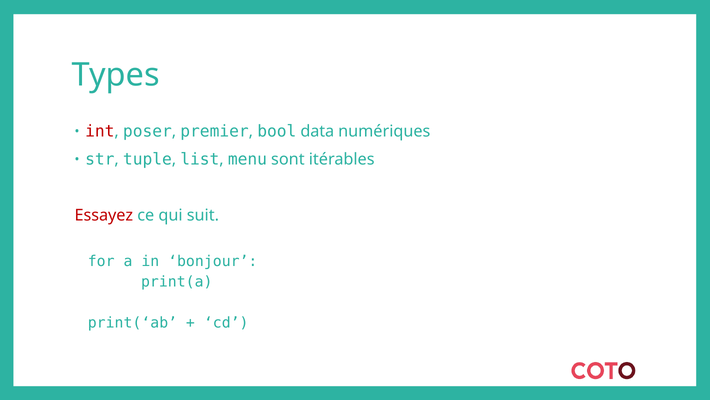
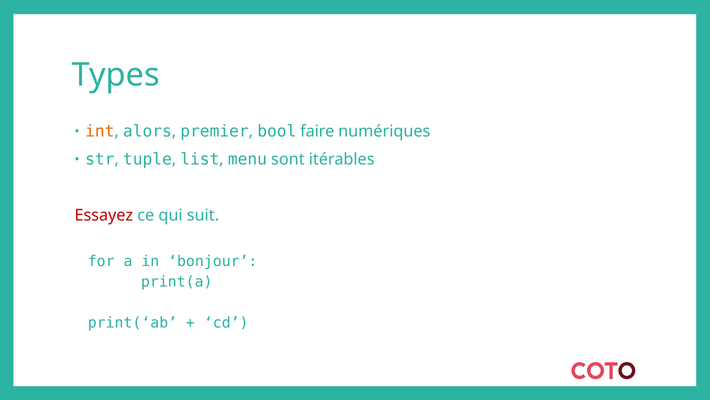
int colour: red -> orange
poser: poser -> alors
data: data -> faire
